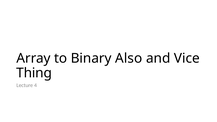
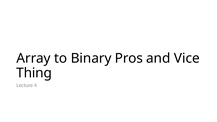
Also: Also -> Pros
